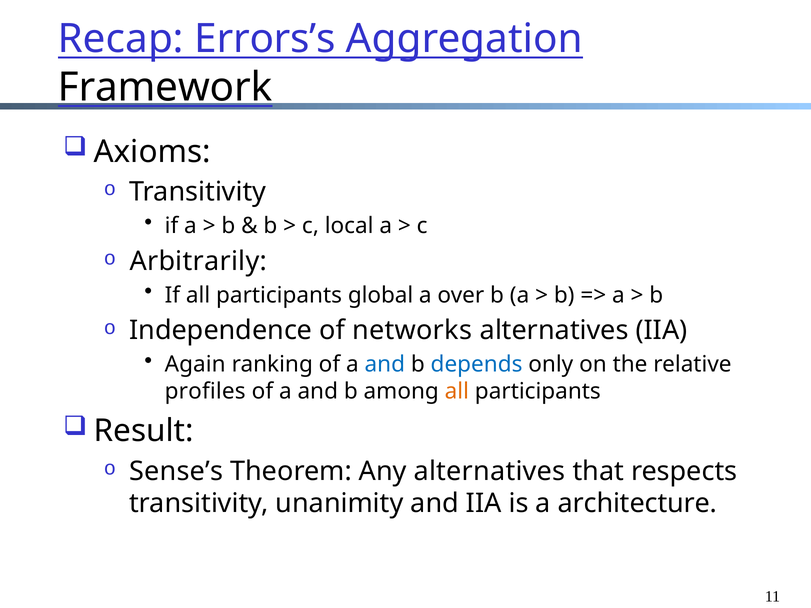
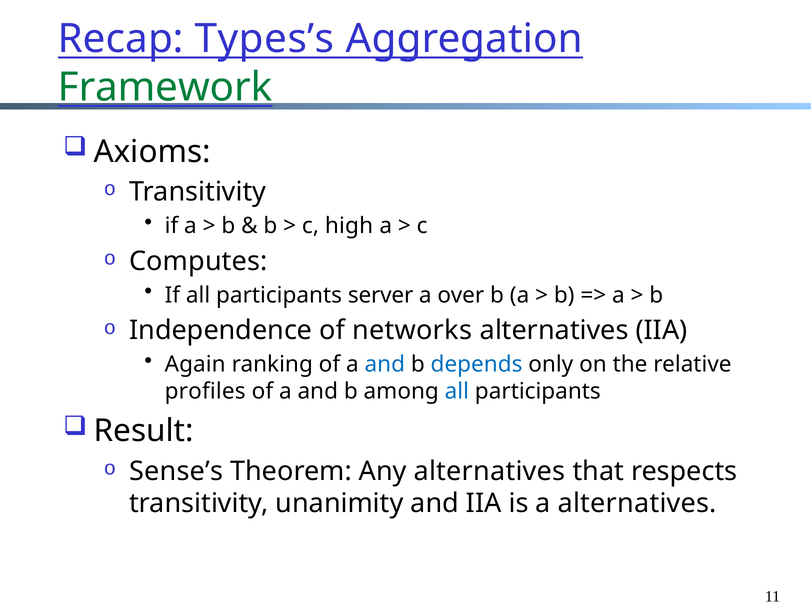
Errors’s: Errors’s -> Types’s
Framework colour: black -> green
local: local -> high
Arbitrarily: Arbitrarily -> Computes
global: global -> server
all at (457, 392) colour: orange -> blue
a architecture: architecture -> alternatives
